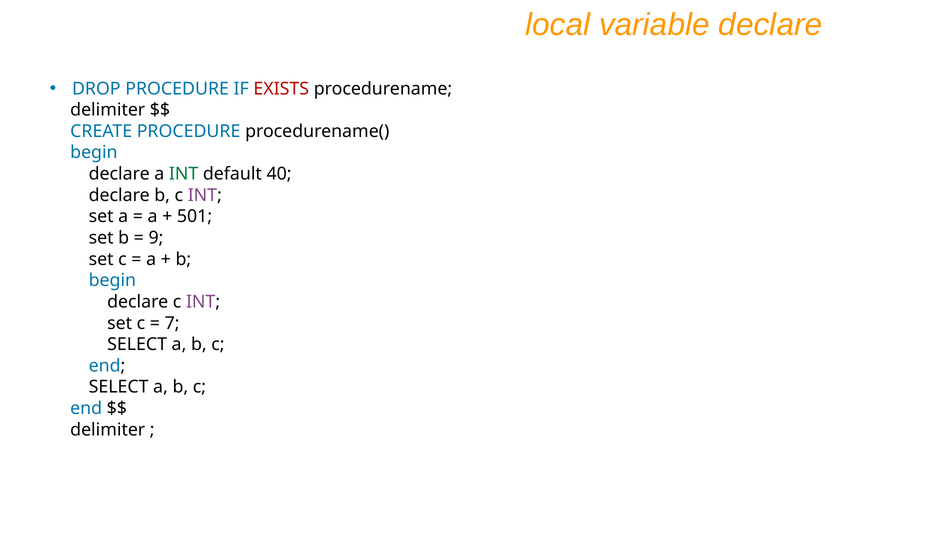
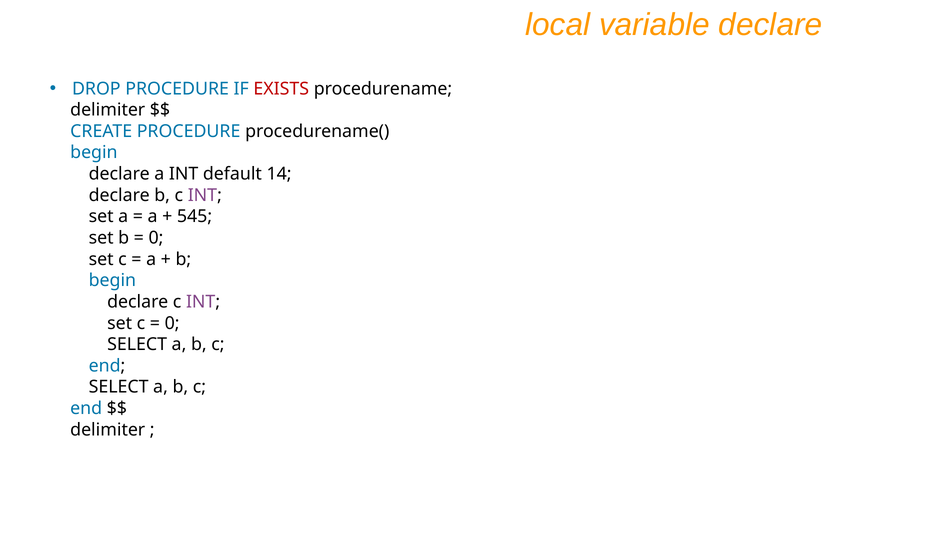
INT at (184, 174) colour: green -> black
40: 40 -> 14
501: 501 -> 545
9 at (156, 238): 9 -> 0
7 at (172, 323): 7 -> 0
